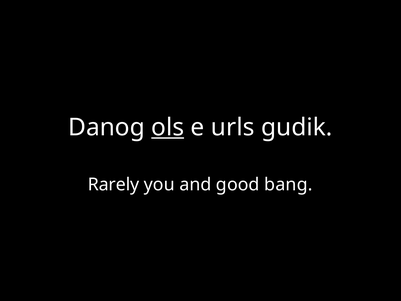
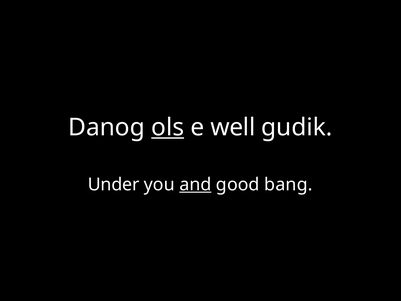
urls: urls -> well
Rarely: Rarely -> Under
and underline: none -> present
